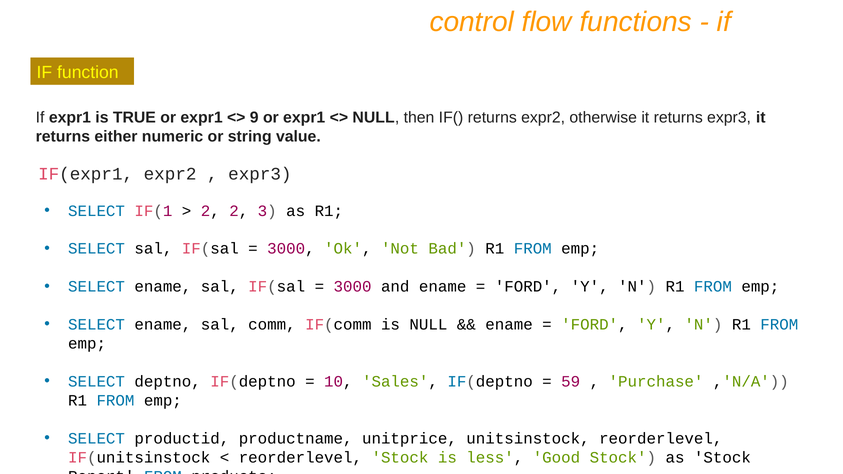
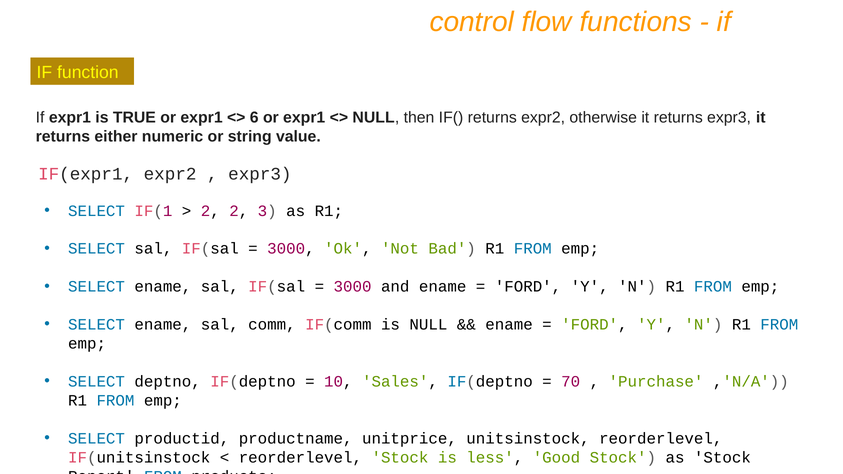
9: 9 -> 6
59: 59 -> 70
